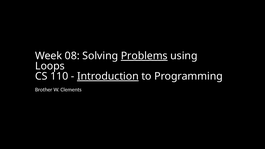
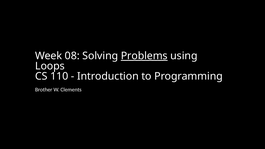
Introduction underline: present -> none
